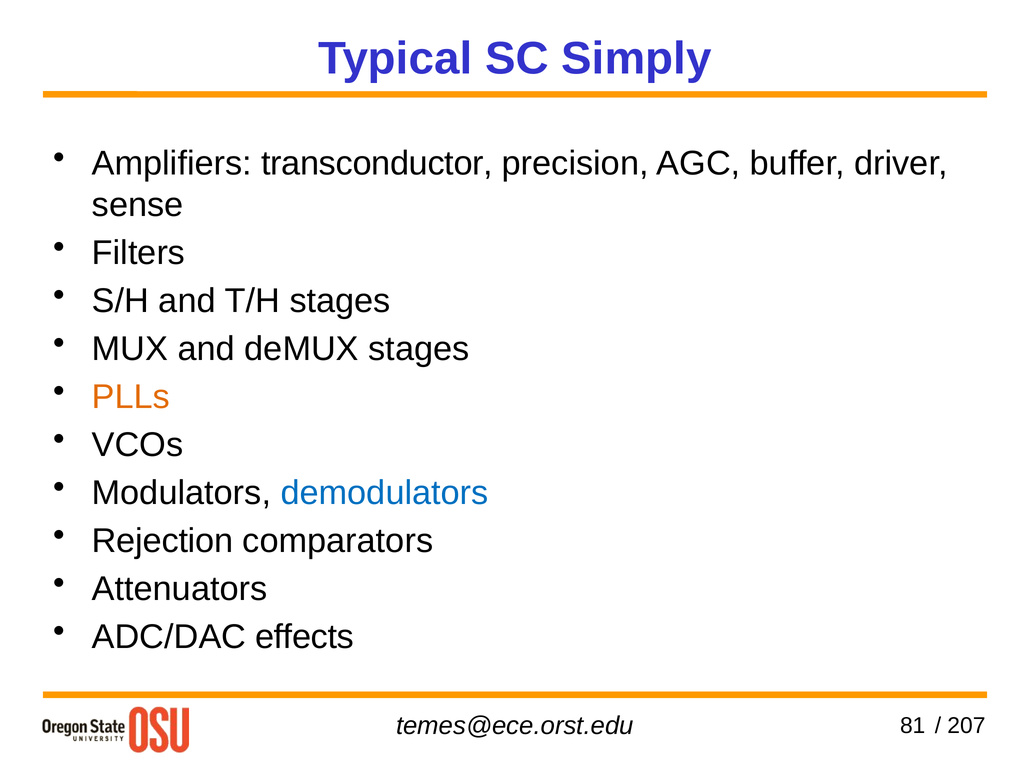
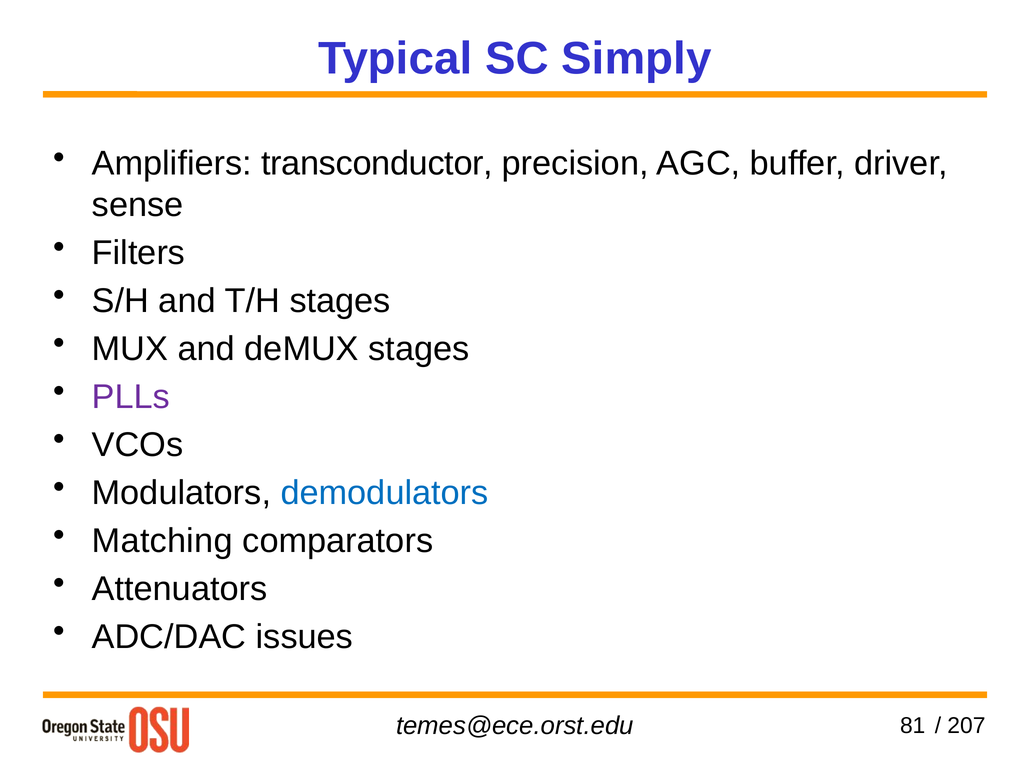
PLLs colour: orange -> purple
Rejection: Rejection -> Matching
effects: effects -> issues
